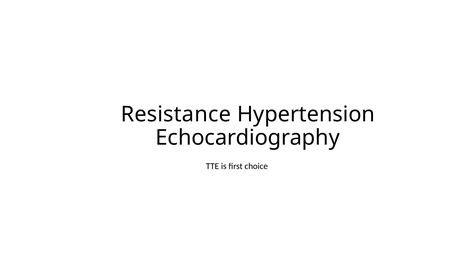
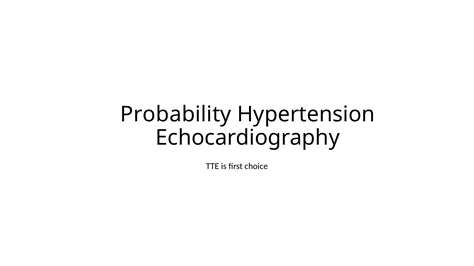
Resistance: Resistance -> Probability
